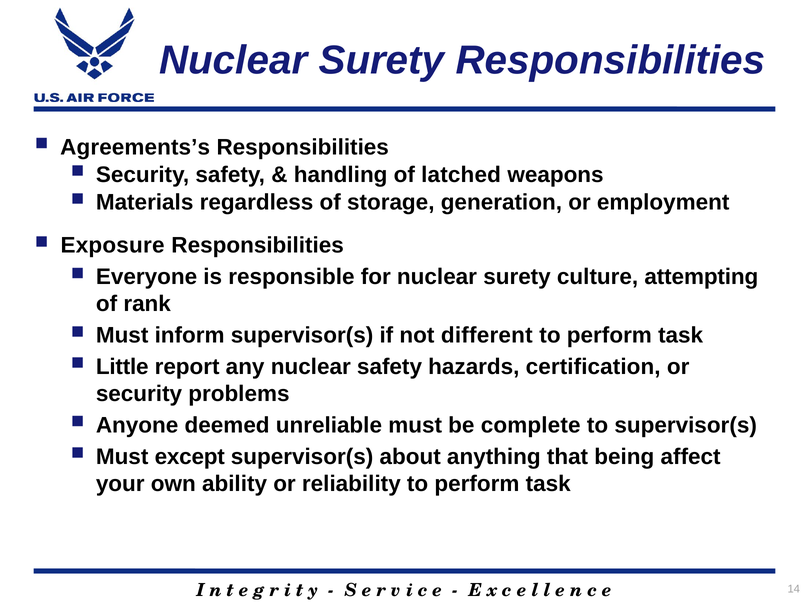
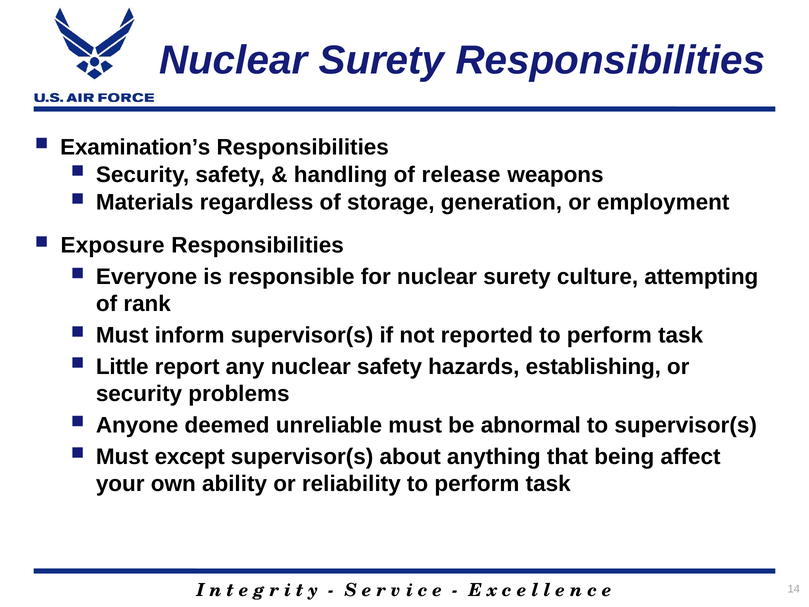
Agreements’s: Agreements’s -> Examination’s
latched: latched -> release
different: different -> reported
certification: certification -> establishing
complete: complete -> abnormal
